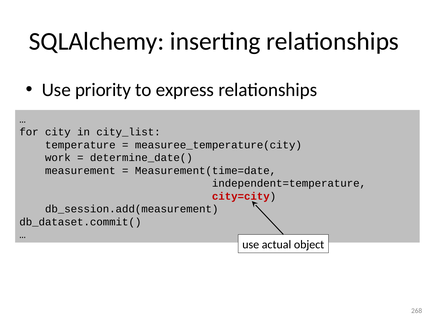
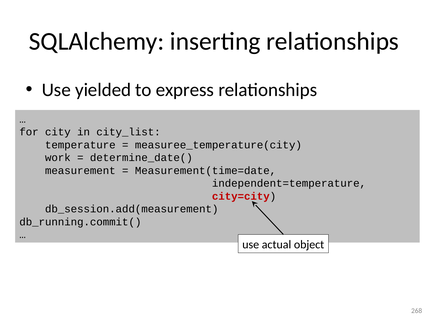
priority: priority -> yielded
db_dataset.commit(: db_dataset.commit( -> db_running.commit(
